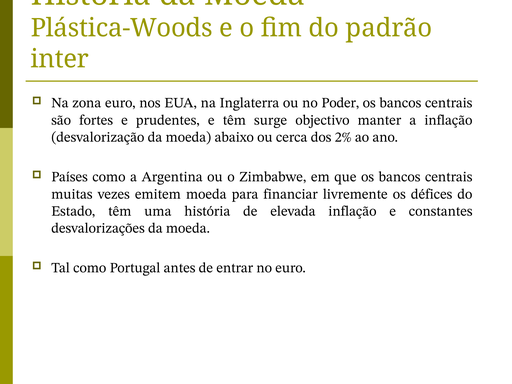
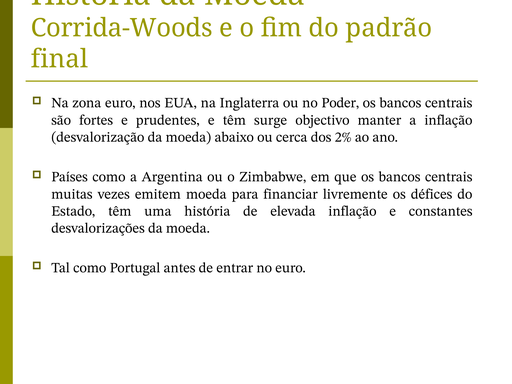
Plástica-Woods: Plástica-Woods -> Corrida-Woods
inter: inter -> final
